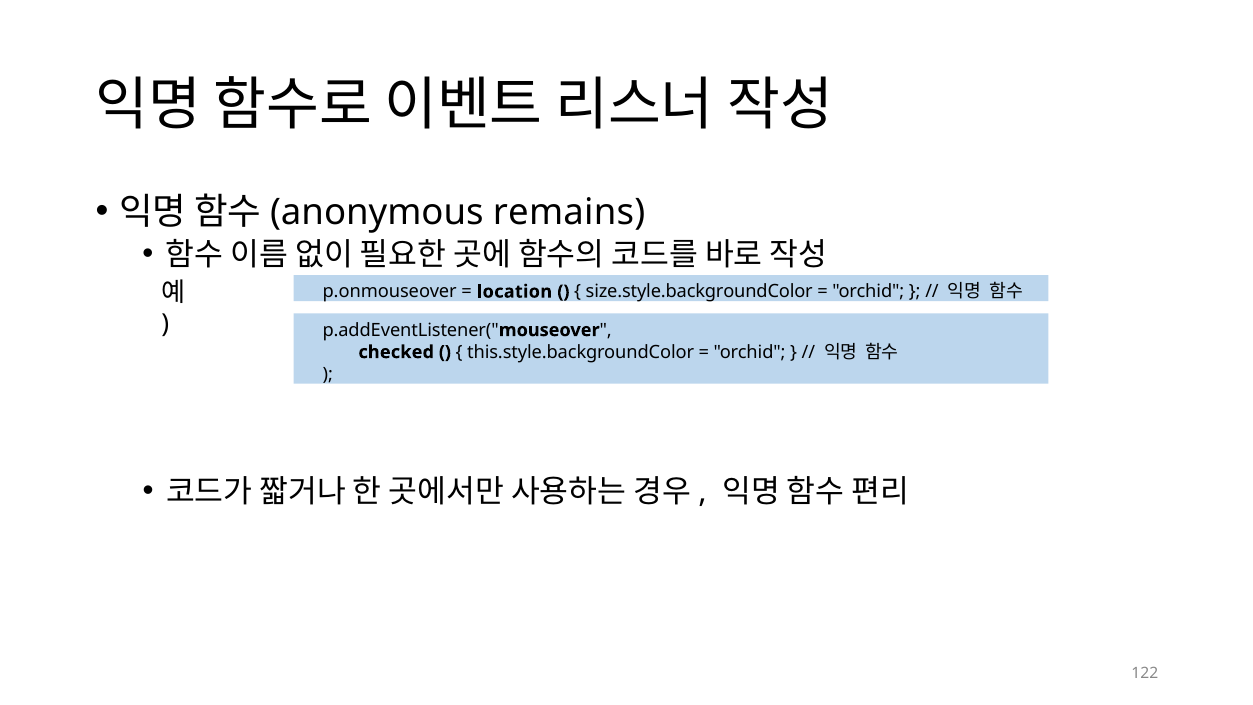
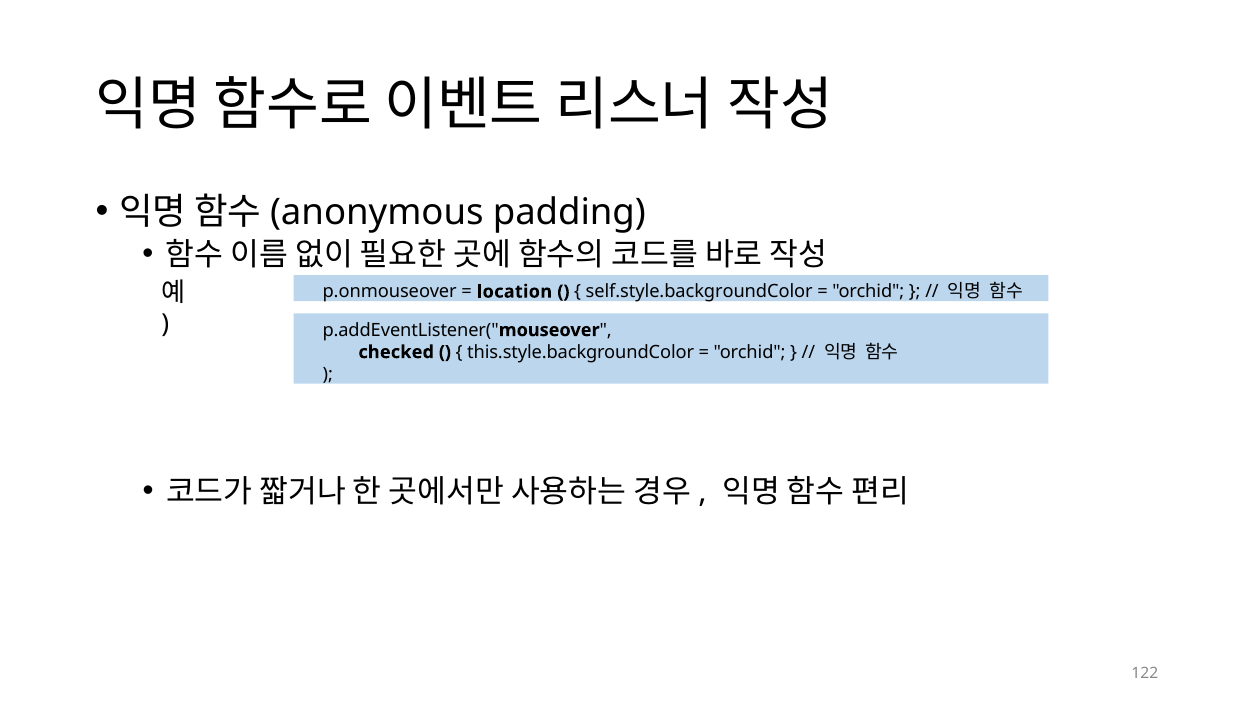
remains: remains -> padding
size.style.backgroundColor: size.style.backgroundColor -> self.style.backgroundColor
